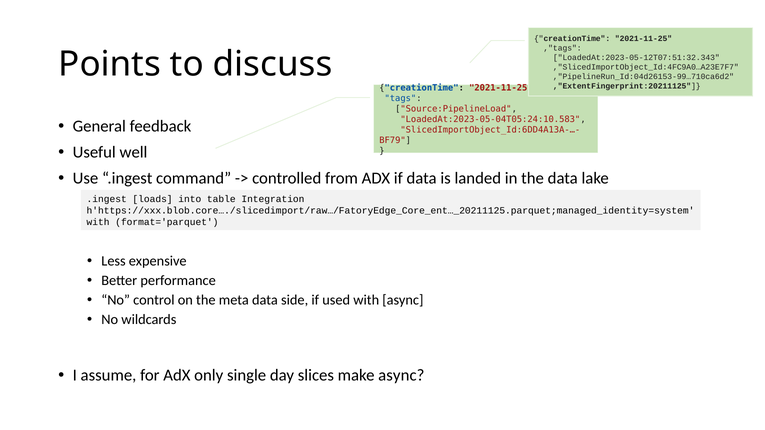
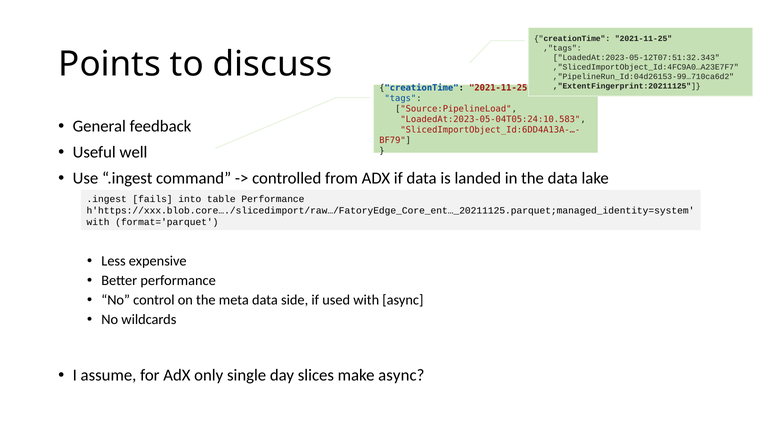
loads: loads -> fails
table Integration: Integration -> Performance
